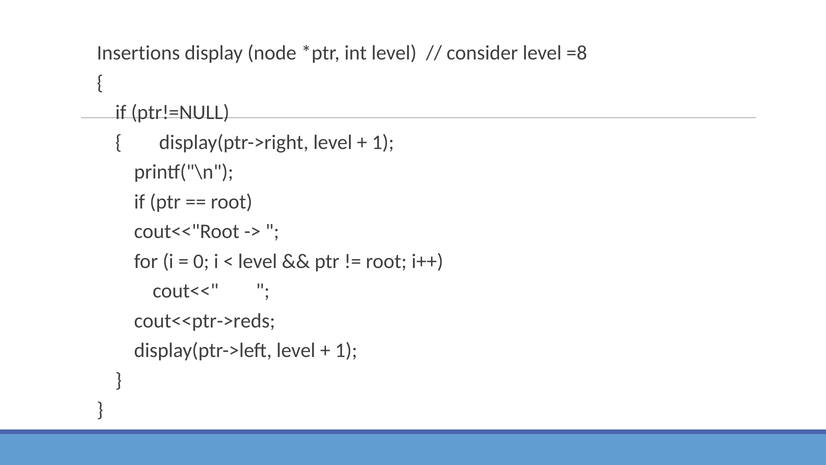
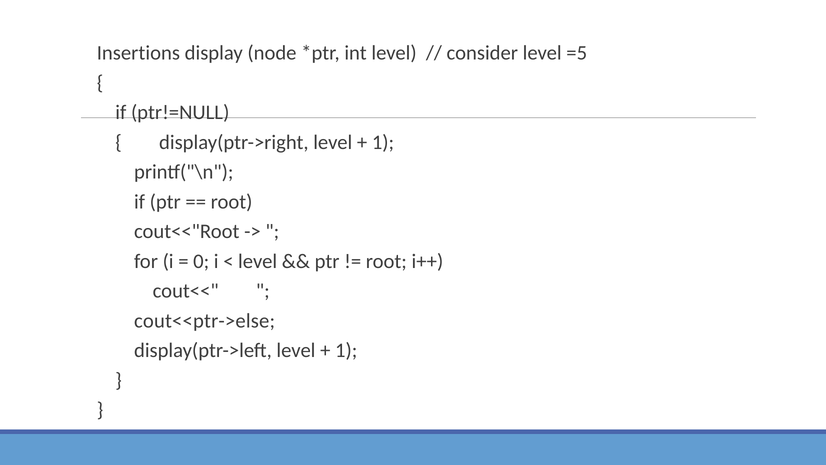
=8: =8 -> =5
cout<<ptr->reds: cout<<ptr->reds -> cout<<ptr->else
